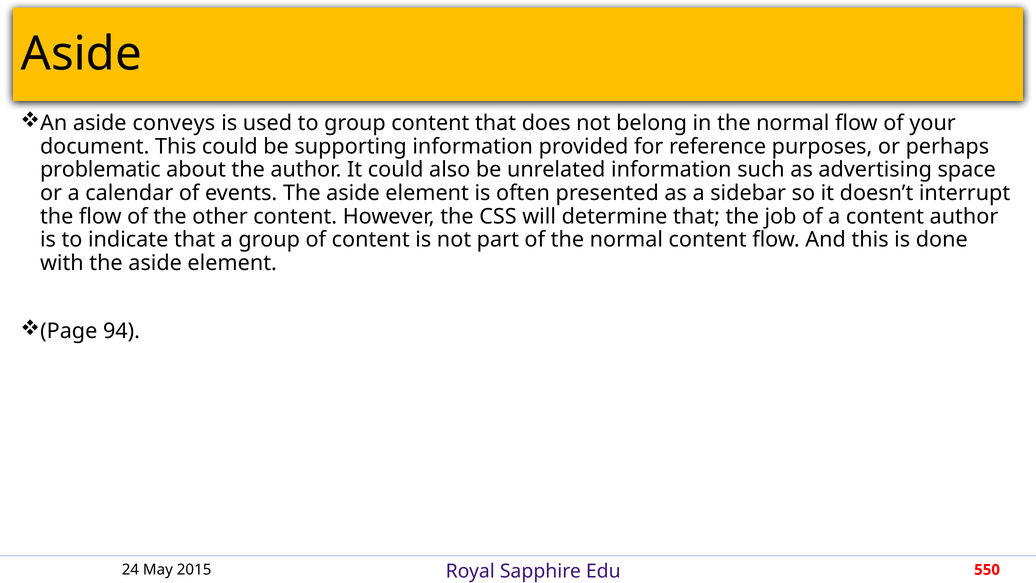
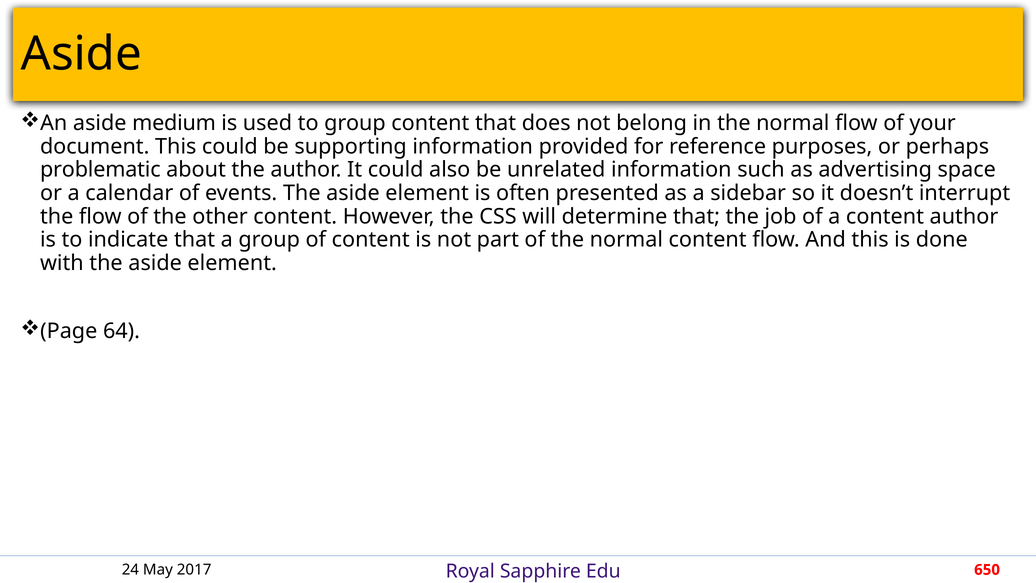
conveys: conveys -> medium
94: 94 -> 64
2015: 2015 -> 2017
550: 550 -> 650
